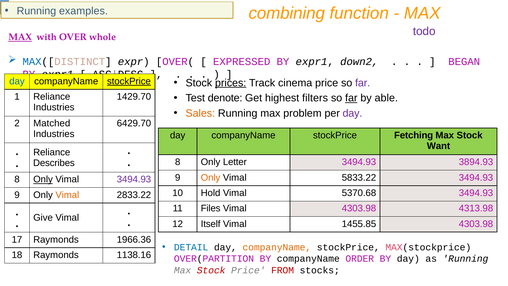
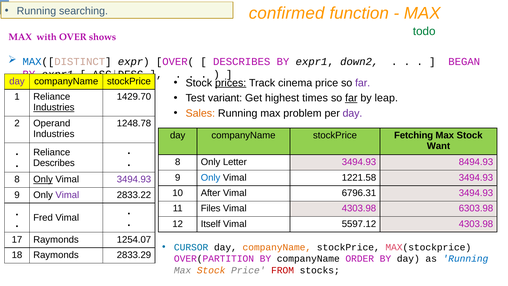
examples: examples -> searching
combining: combining -> confirmed
todo colour: purple -> green
MAX at (20, 37) underline: present -> none
whole: whole -> shows
EXPRESSED at (242, 61): EXPRESSED -> DESCRIBES
day at (17, 81) colour: blue -> purple
stockPrice at (129, 81) underline: present -> none
denote: denote -> variant
filters: filters -> times
able: able -> leap
Industries at (54, 107) underline: none -> present
Matched: Matched -> Operand
6429.70: 6429.70 -> 1248.78
3894.93: 3894.93 -> 8494.93
Only at (211, 177) colour: orange -> blue
5833.22: 5833.22 -> 1221.58
Hold: Hold -> After
5370.68: 5370.68 -> 6796.31
Vimal at (67, 195) colour: orange -> purple
4313.98: 4313.98 -> 6303.98
Give: Give -> Fred
1455.85: 1455.85 -> 5597.12
1966.36: 1966.36 -> 1254.07
DETAIL: DETAIL -> CURSOR
1138.16: 1138.16 -> 2833.29
Running at (465, 259) colour: black -> blue
Stock at (211, 270) colour: red -> orange
